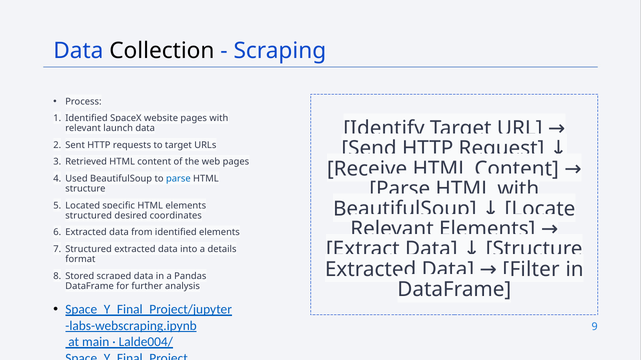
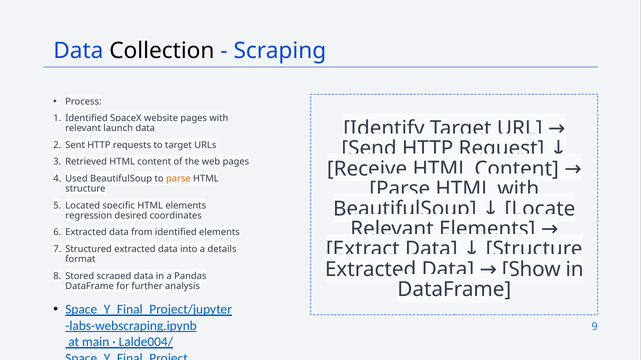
parse at (178, 179) colour: blue -> orange
structured at (89, 216): structured -> regression
Filter: Filter -> Show
